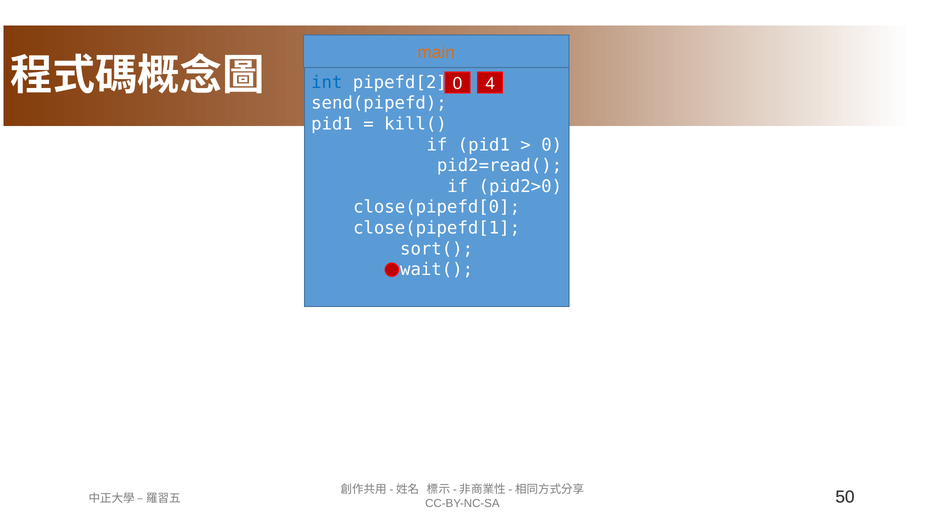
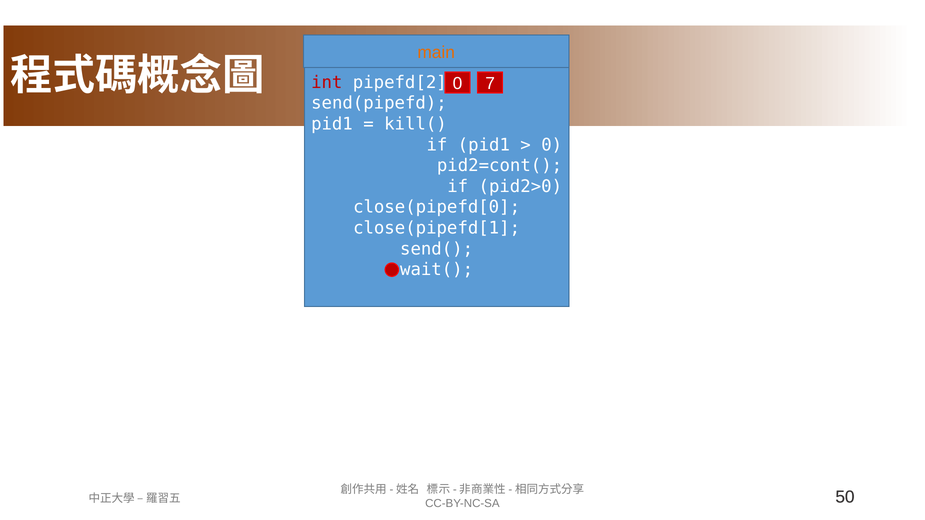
int colour: blue -> red
4: 4 -> 7
pid2=read(: pid2=read( -> pid2=cont(
sort(: sort( -> send(
